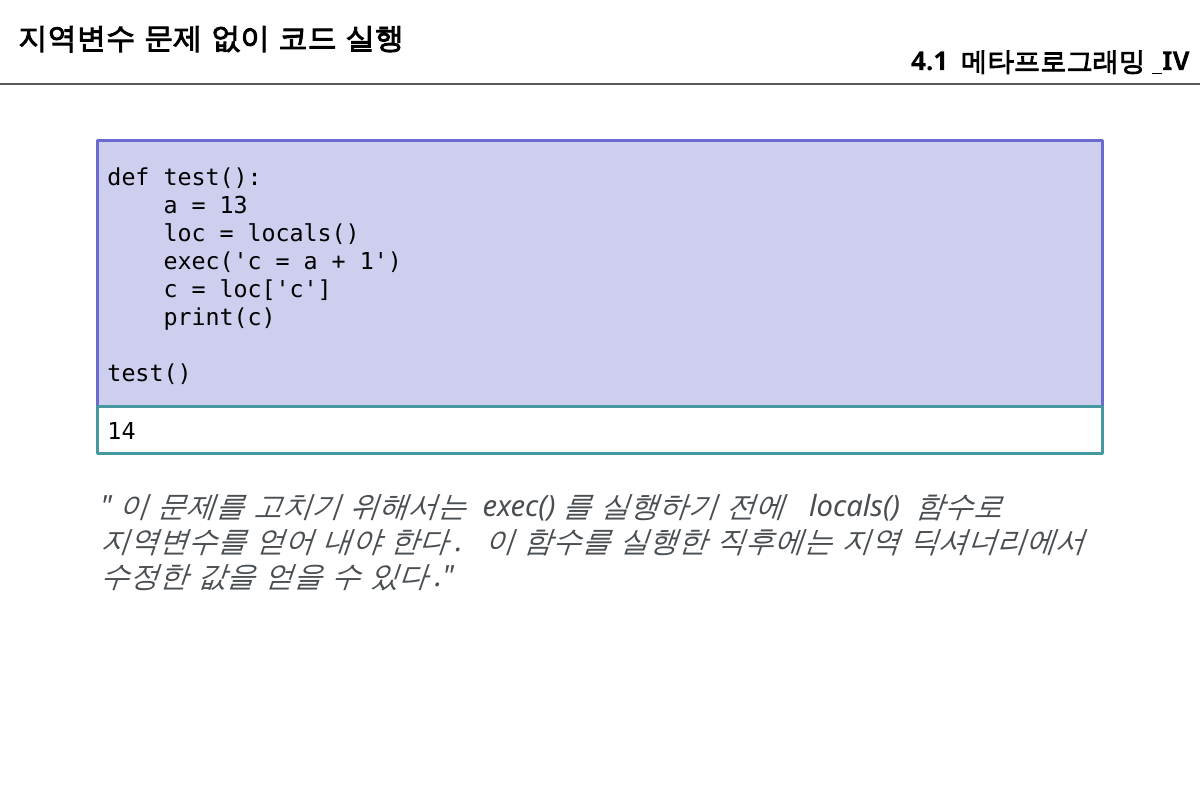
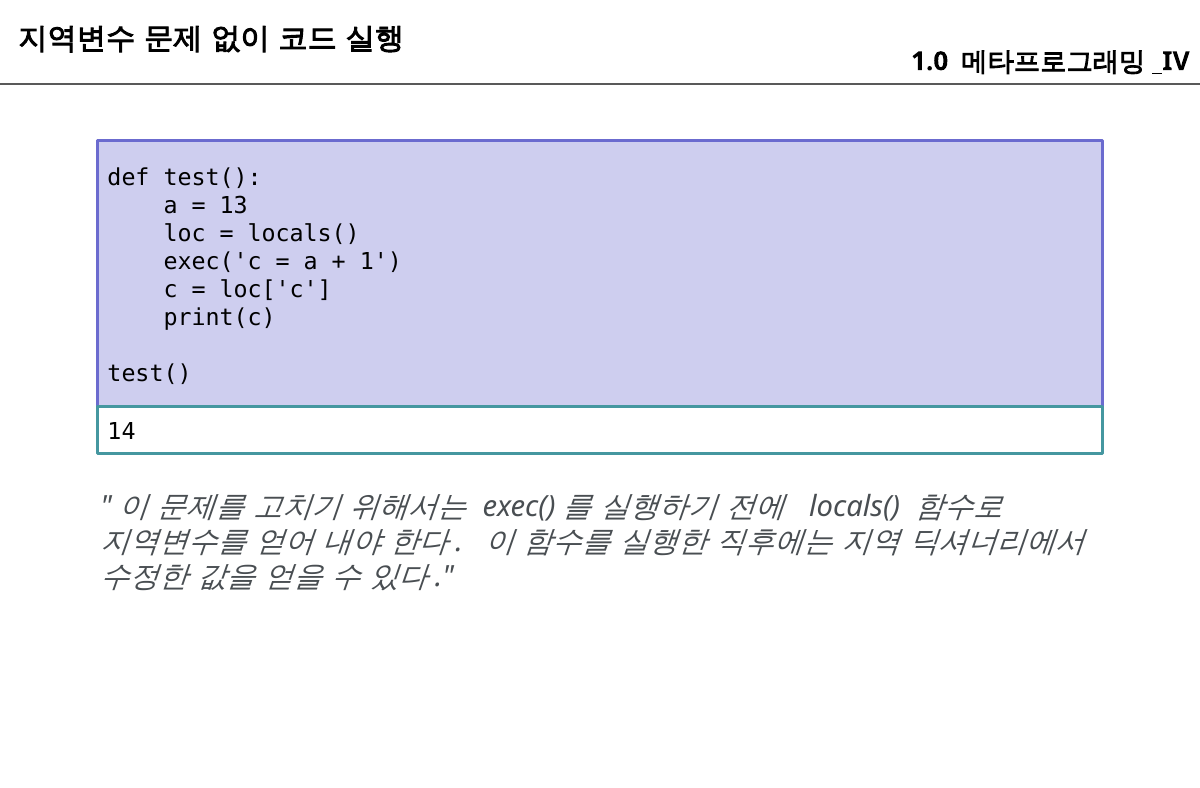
4.1: 4.1 -> 1.0
